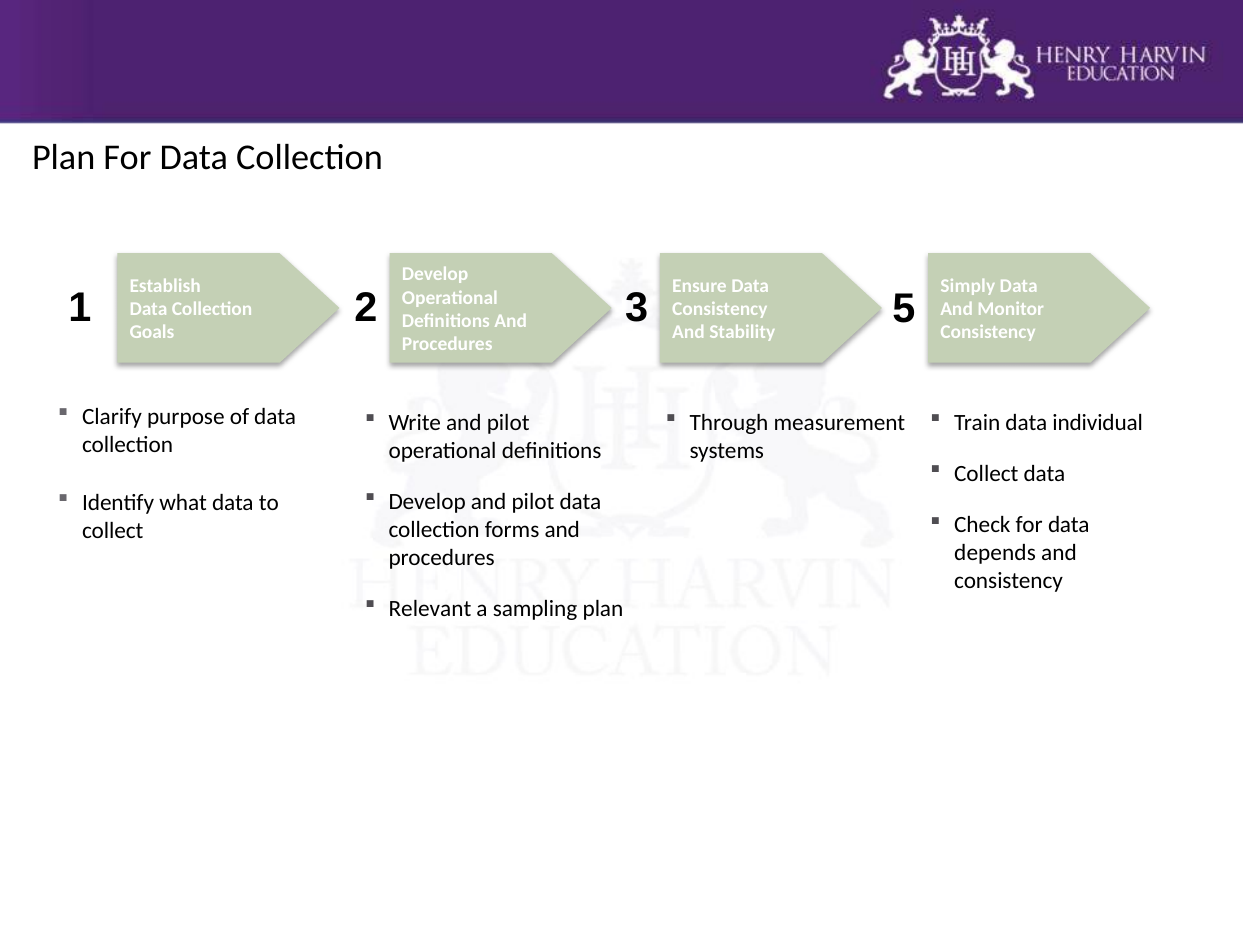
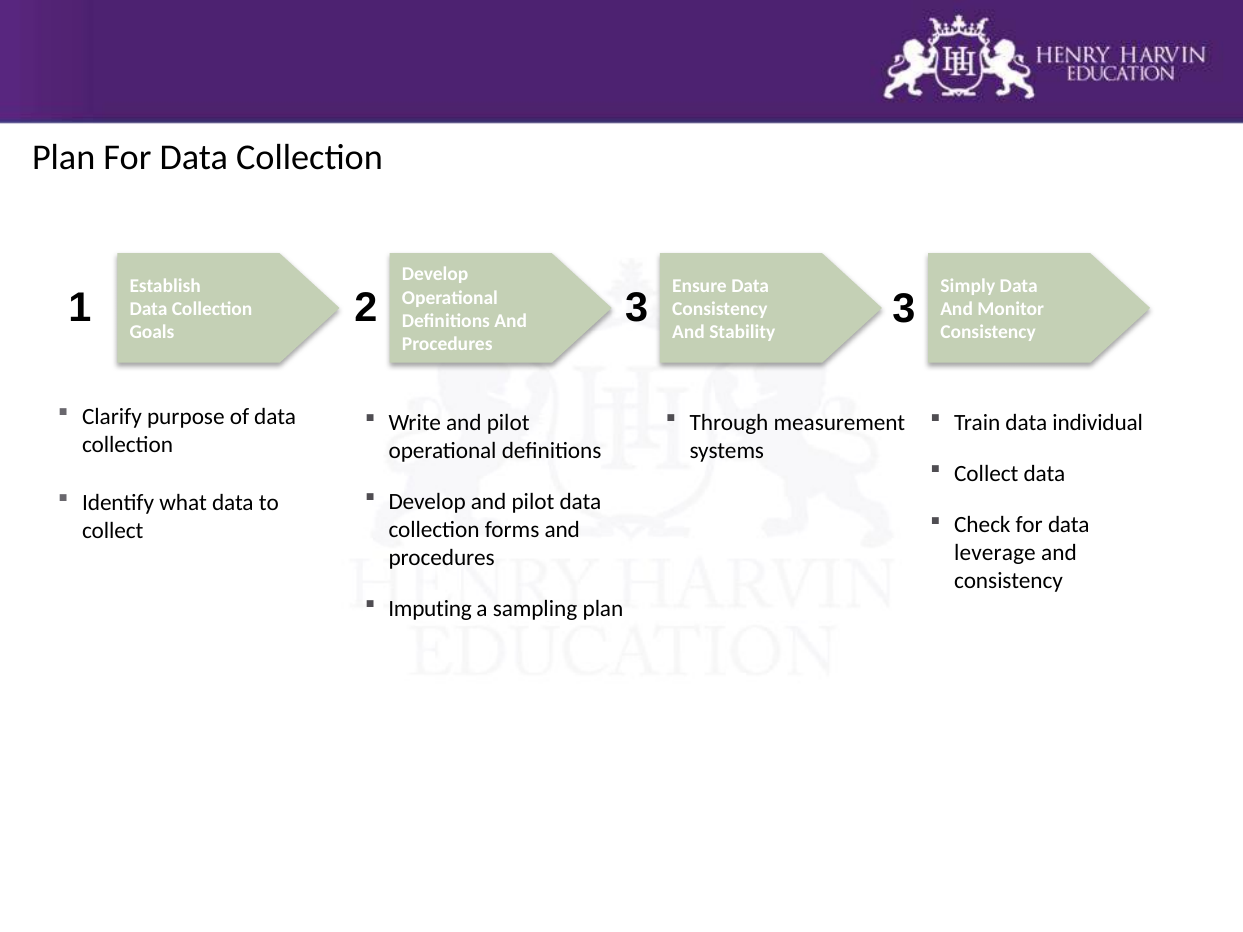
1 5: 5 -> 3
depends: depends -> leverage
Relevant: Relevant -> Imputing
